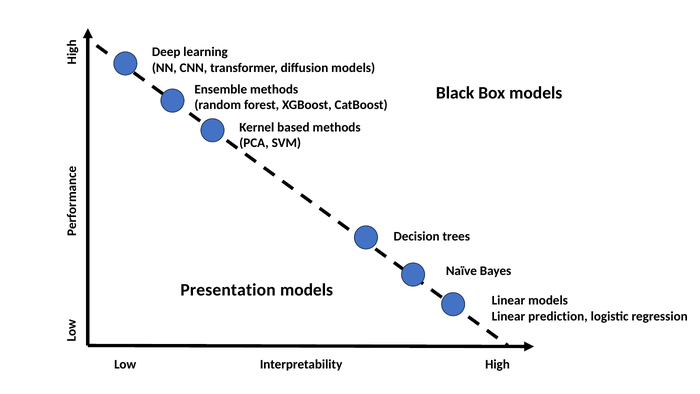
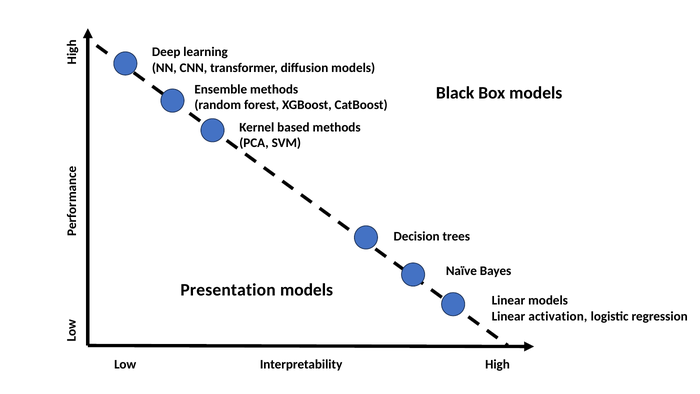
prediction: prediction -> activation
